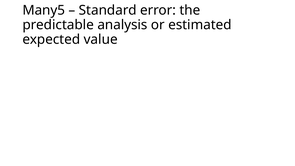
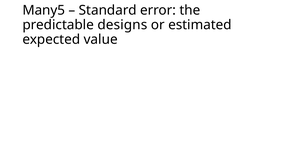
analysis: analysis -> designs
